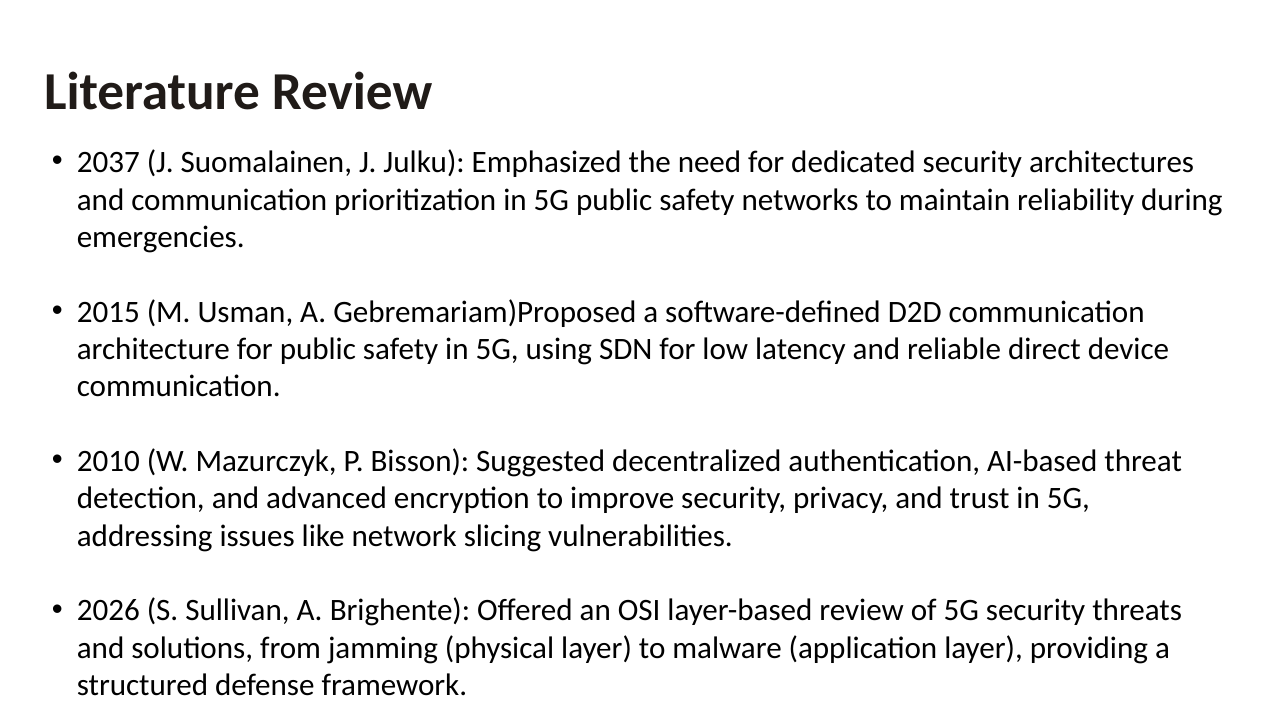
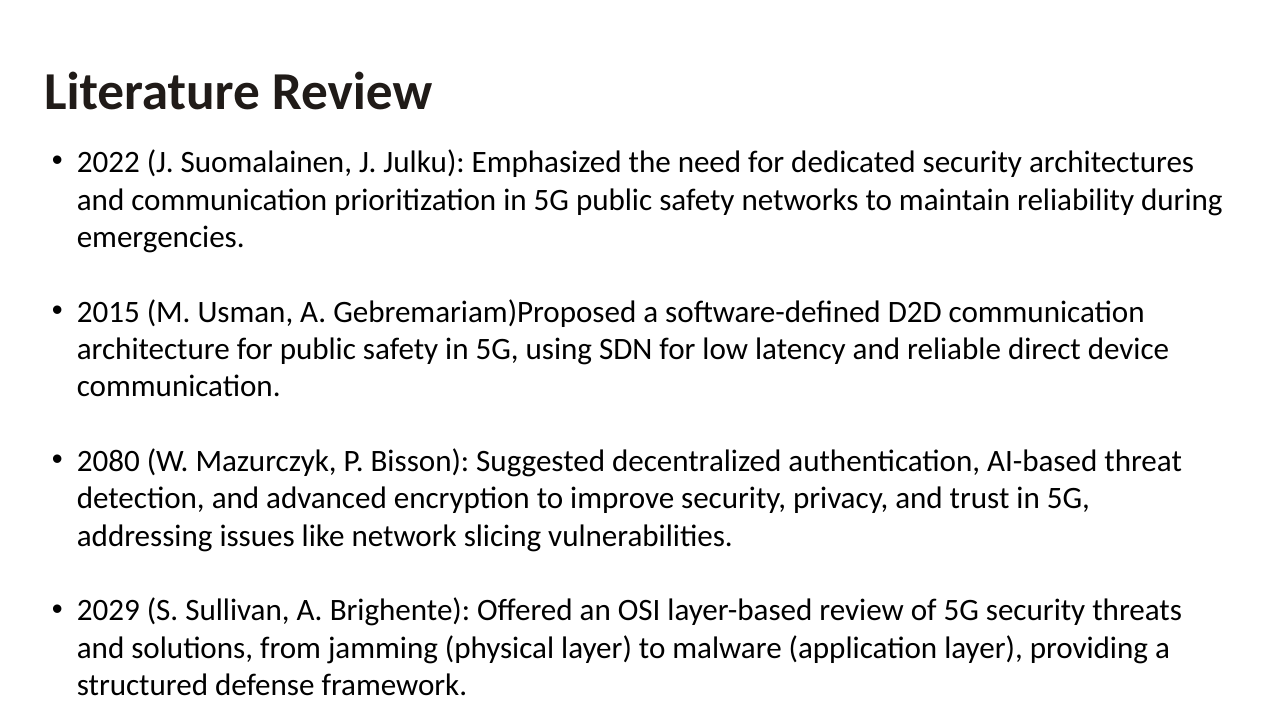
2037: 2037 -> 2022
2010: 2010 -> 2080
2026: 2026 -> 2029
